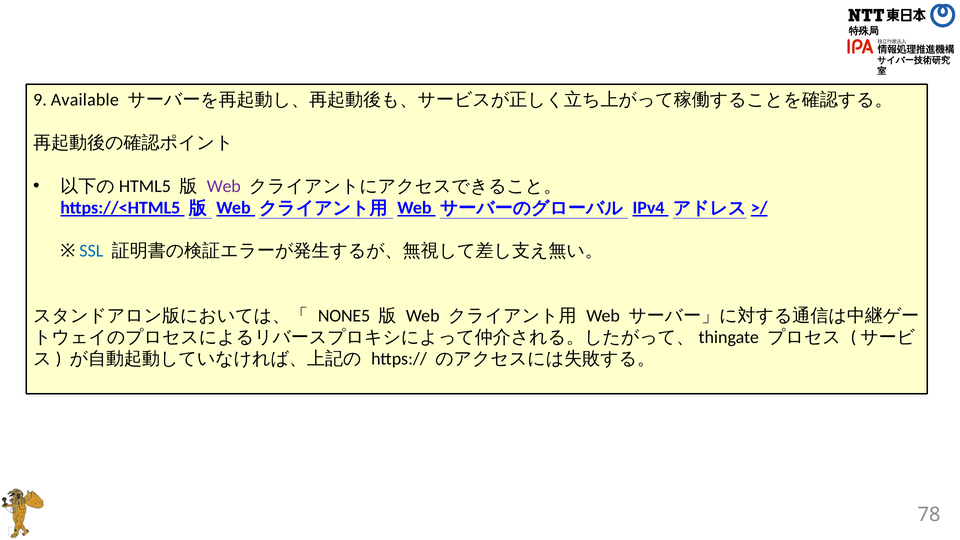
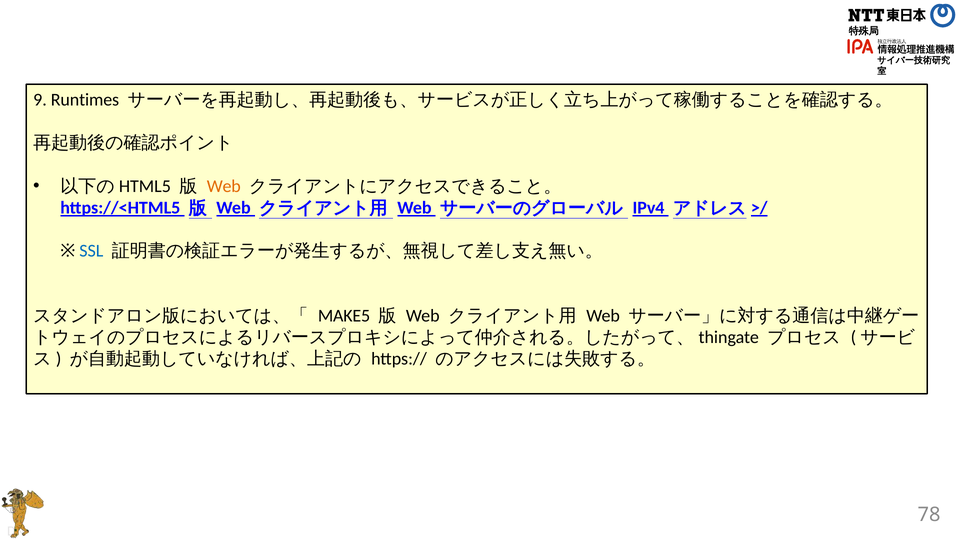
Available: Available -> Runtimes
Web at (224, 186) colour: purple -> orange
NONE5: NONE5 -> MAKE5
